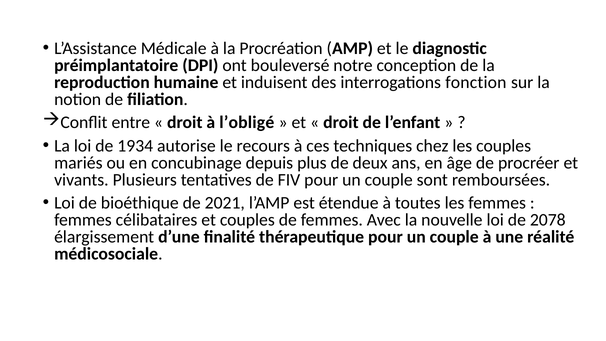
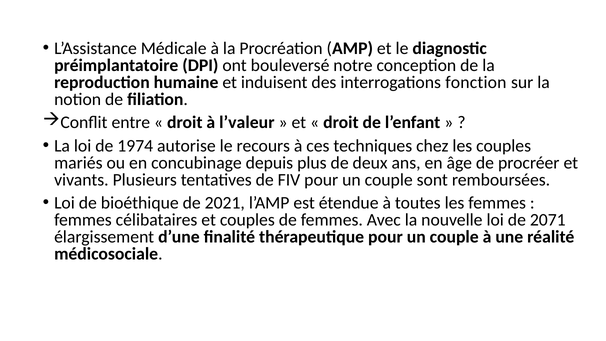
l’obligé: l’obligé -> l’valeur
1934: 1934 -> 1974
2078: 2078 -> 2071
